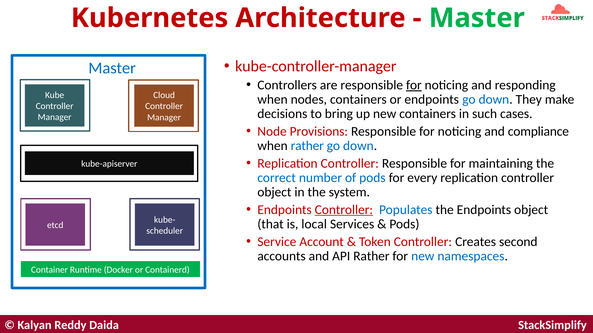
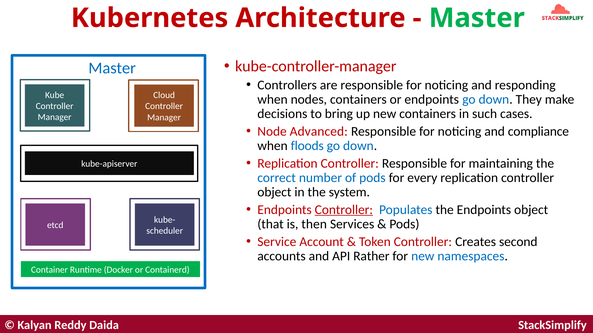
for at (414, 85) underline: present -> none
Provisions: Provisions -> Advanced
when rather: rather -> floods
local: local -> then
